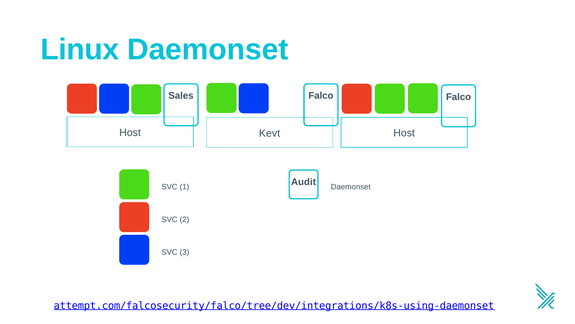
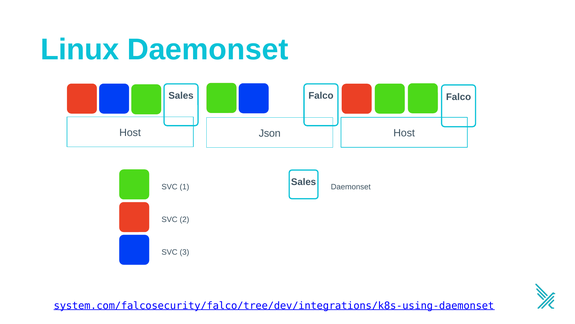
Kevt: Kevt -> Json
Audit at (304, 182): Audit -> Sales
attempt.com/falcosecurity/falco/tree/dev/integrations/k8s-using-daemonset: attempt.com/falcosecurity/falco/tree/dev/integrations/k8s-using-daemonset -> system.com/falcosecurity/falco/tree/dev/integrations/k8s-using-daemonset
